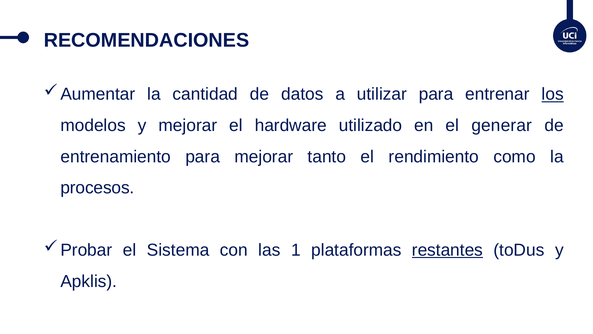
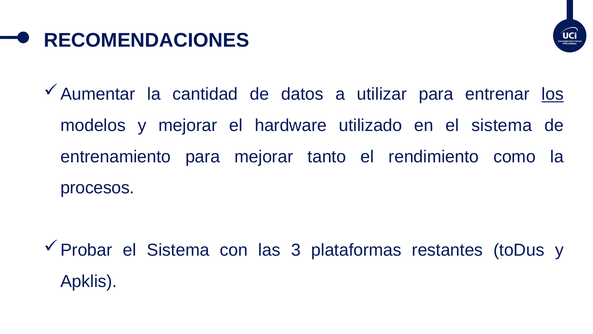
en el generar: generar -> sistema
1: 1 -> 3
restantes underline: present -> none
